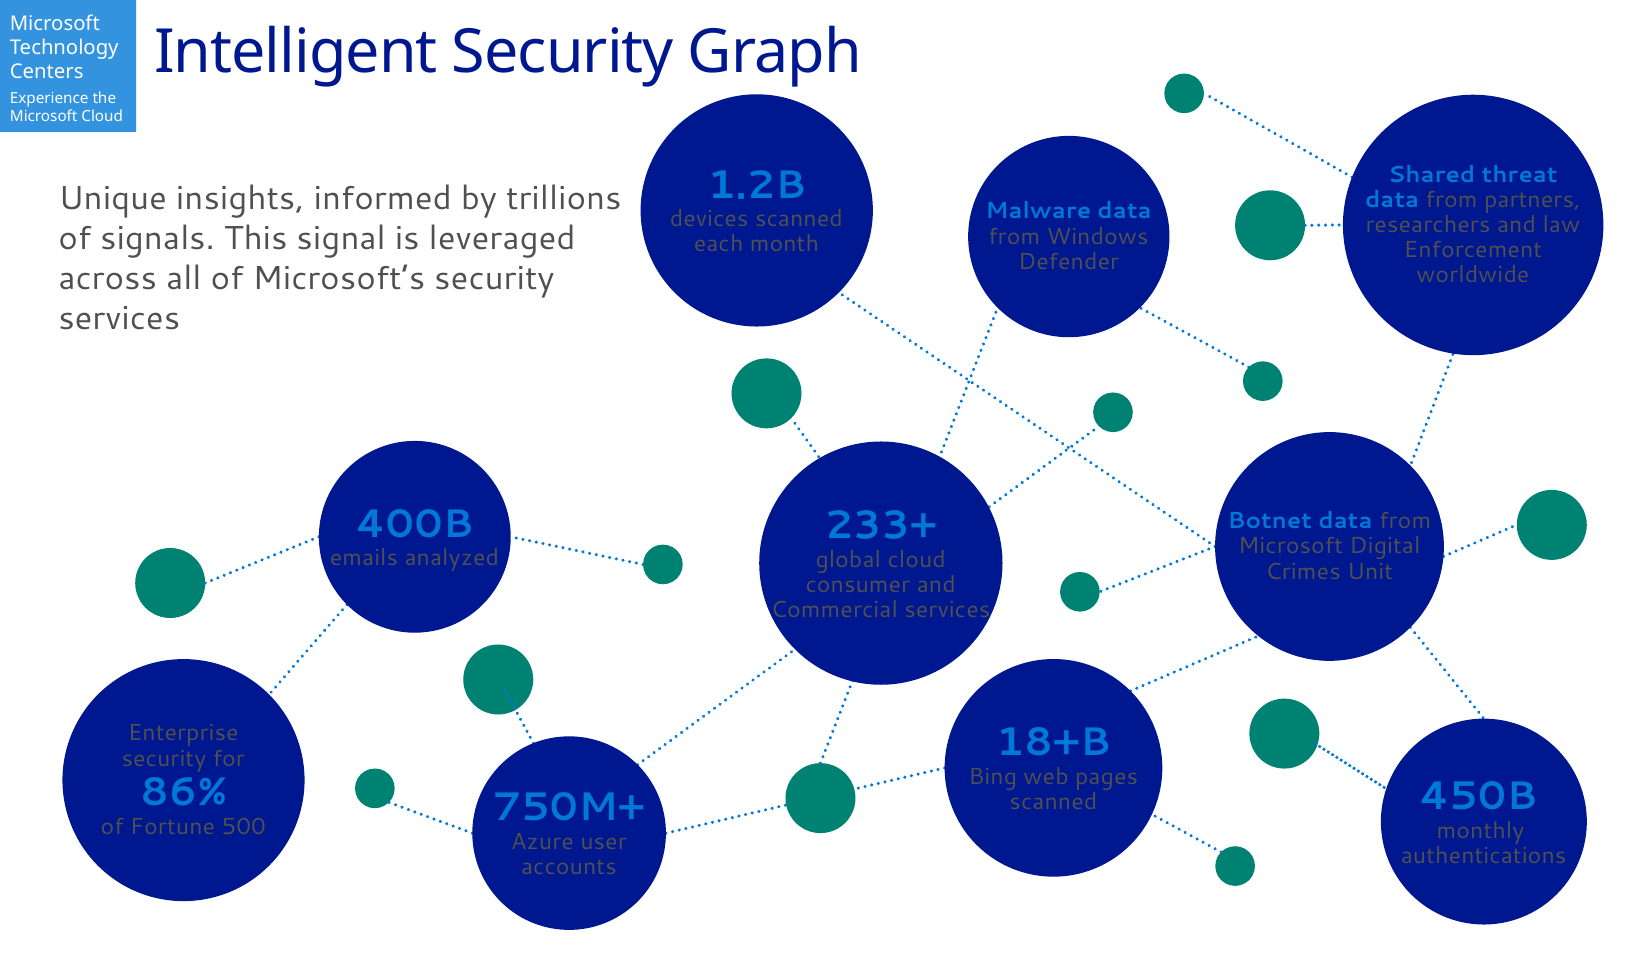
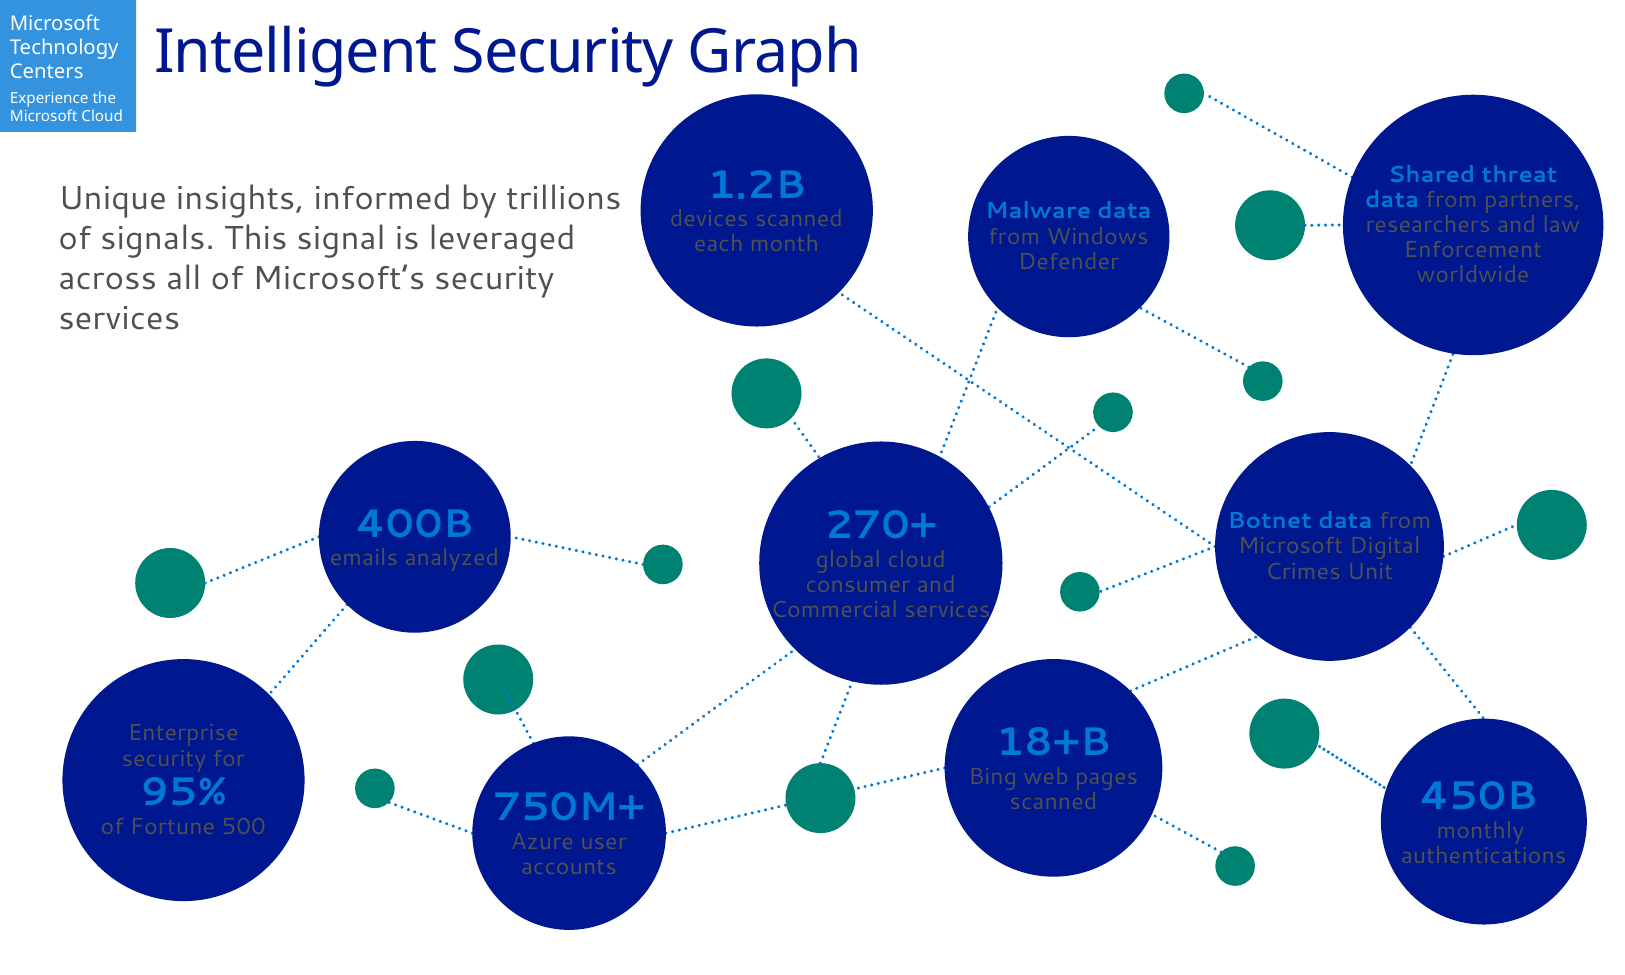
233+: 233+ -> 270+
86%: 86% -> 95%
